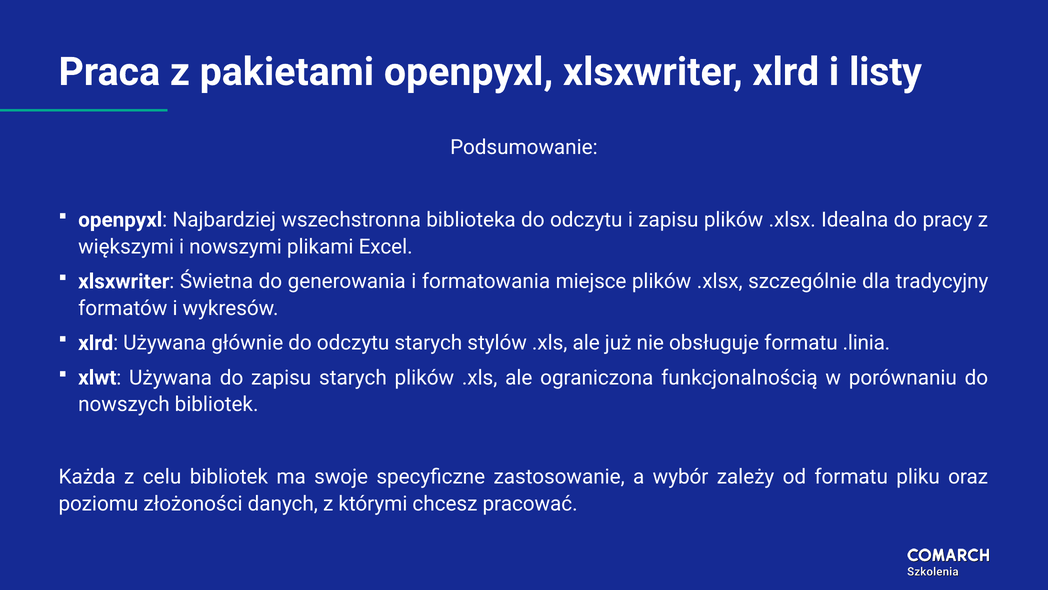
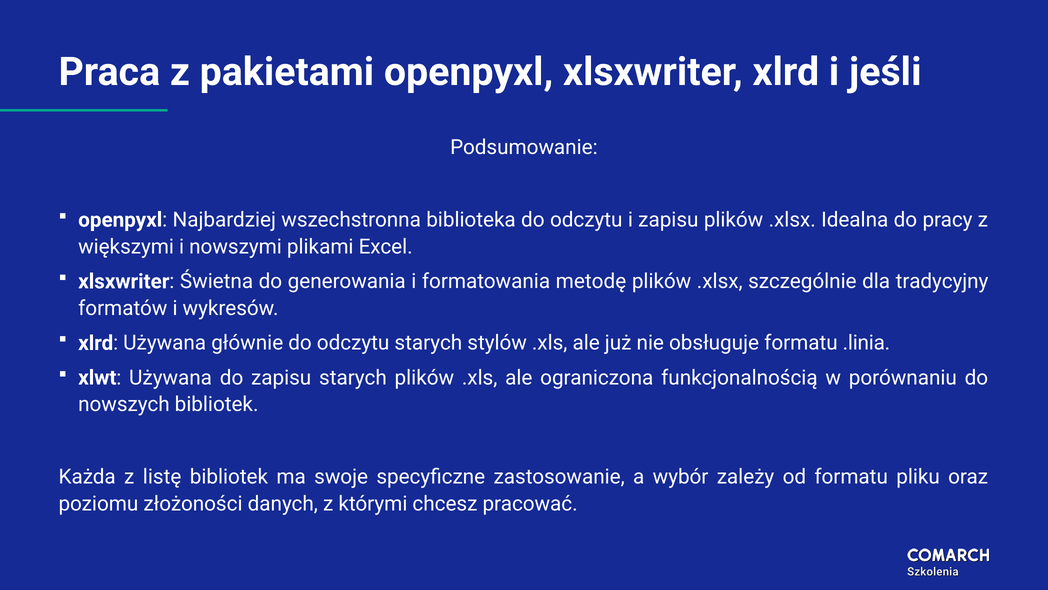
listy: listy -> jeśli
miejsce: miejsce -> metodę
celu: celu -> listę
